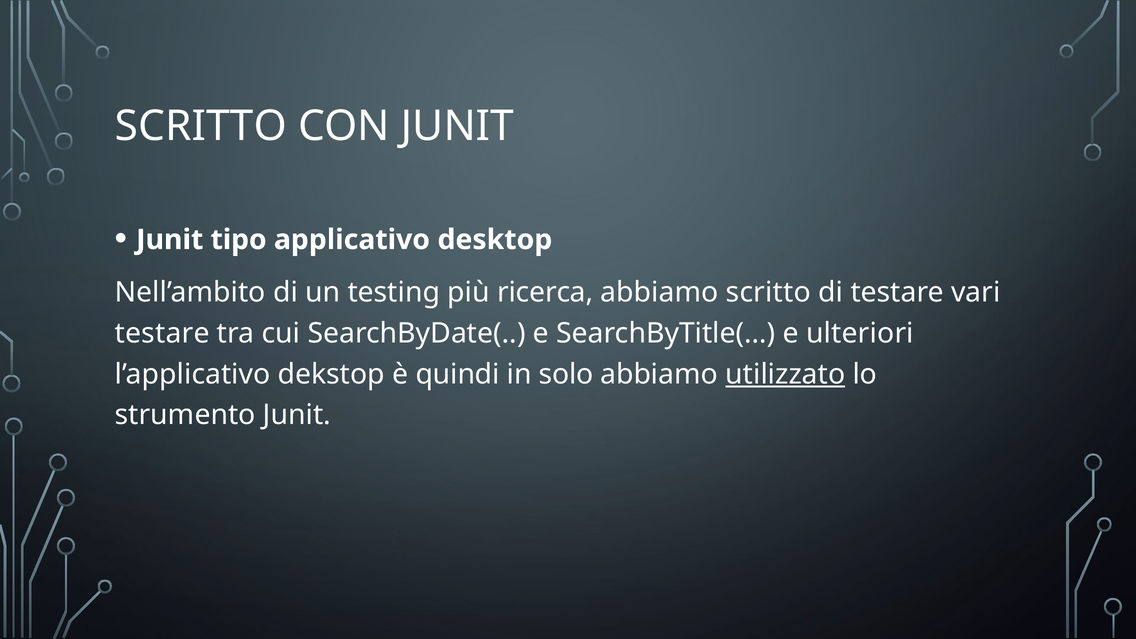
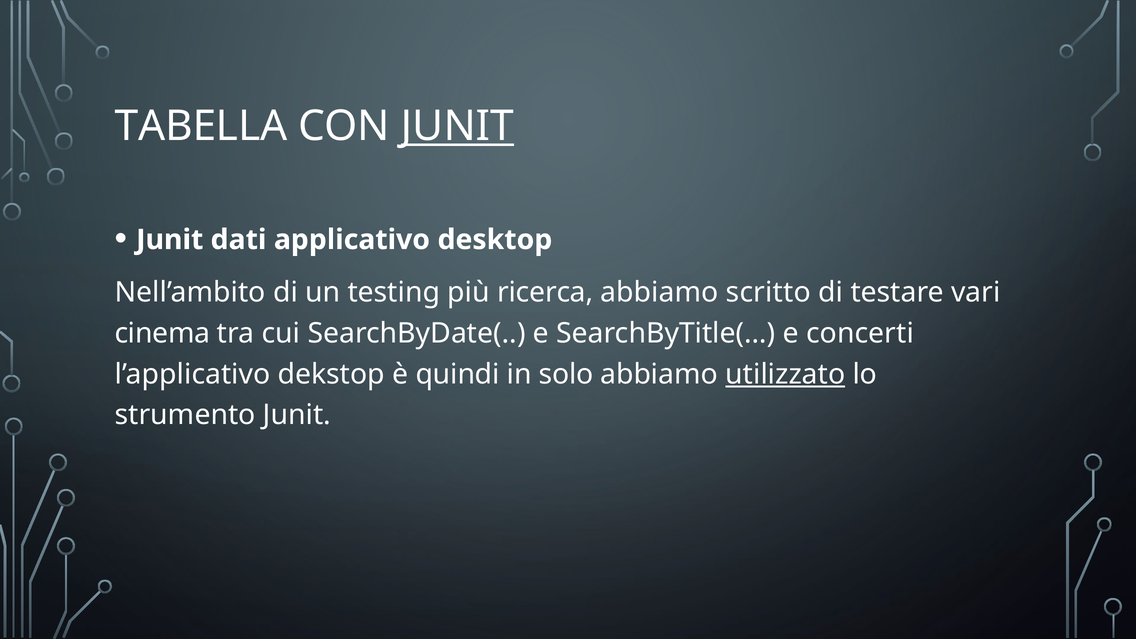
SCRITTO at (201, 126): SCRITTO -> TABELLA
JUNIT at (457, 126) underline: none -> present
tipo: tipo -> dati
testare at (162, 333): testare -> cinema
ulteriori: ulteriori -> concerti
